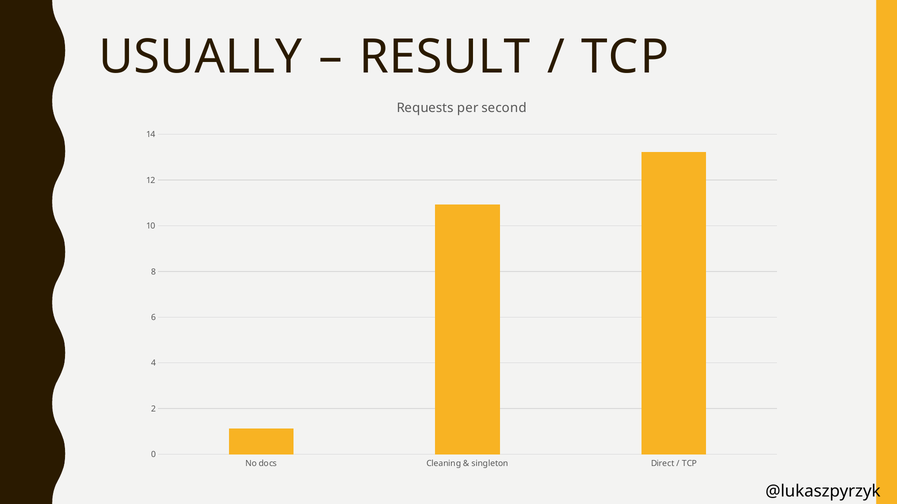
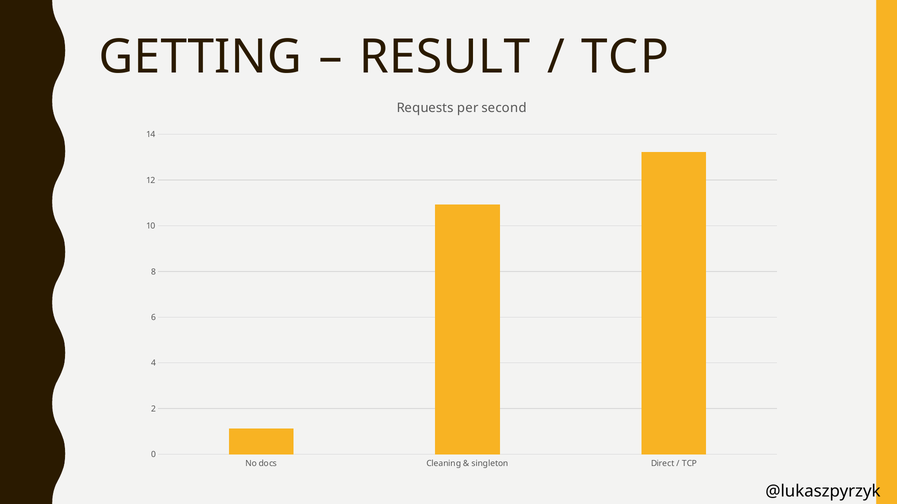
USUALLY: USUALLY -> GETTING
